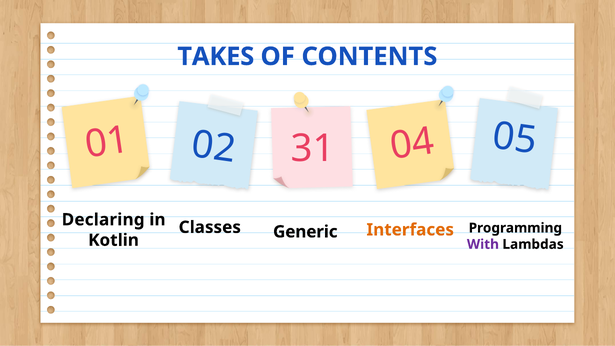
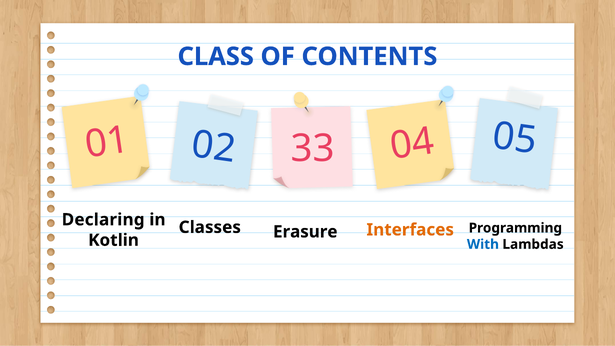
TAKES: TAKES -> CLASS
31: 31 -> 33
Generic: Generic -> Erasure
With colour: purple -> blue
